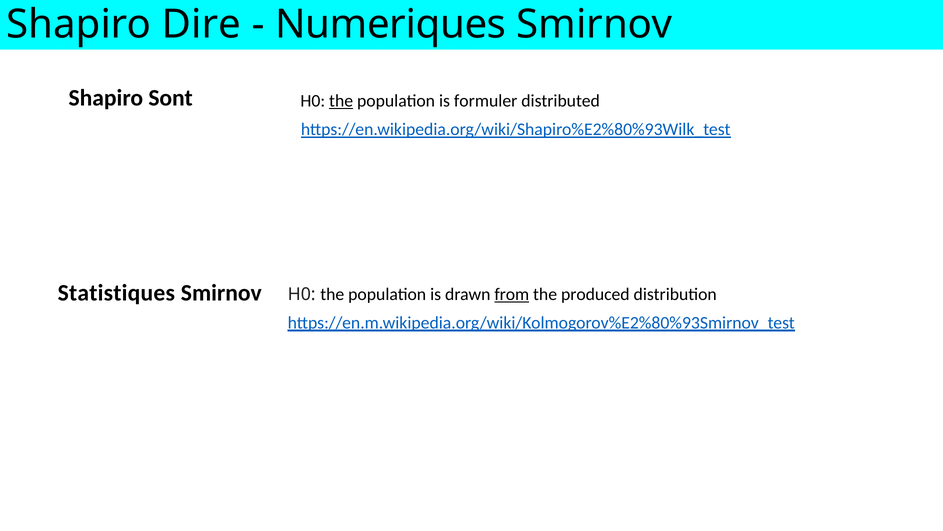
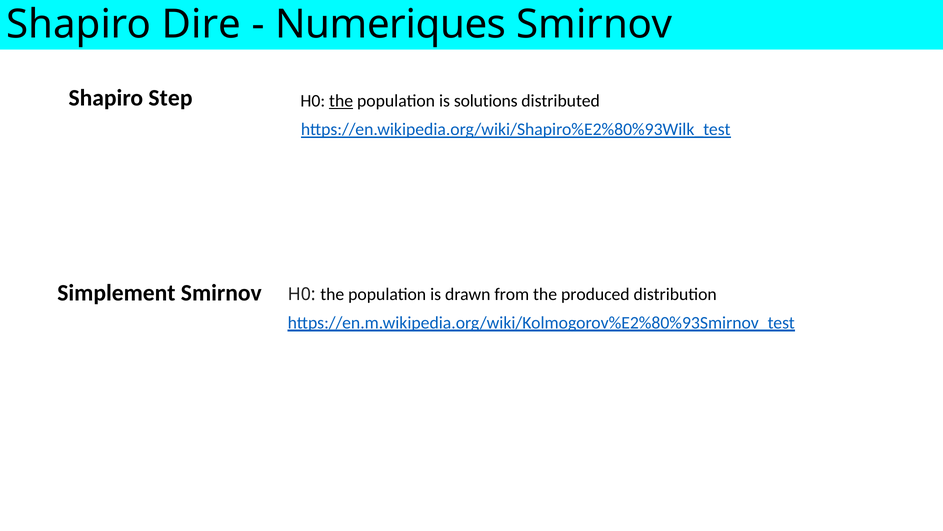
Sont: Sont -> Step
formuler: formuler -> solutions
Statistiques: Statistiques -> Simplement
from underline: present -> none
